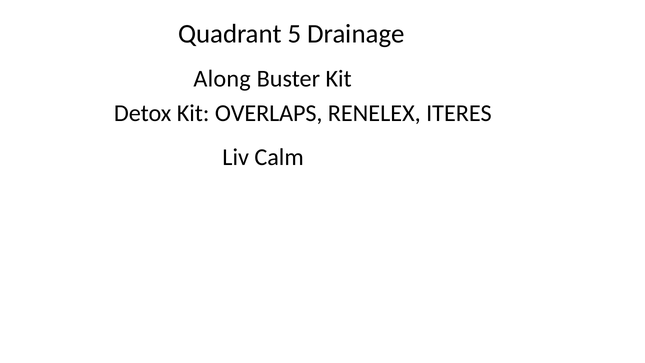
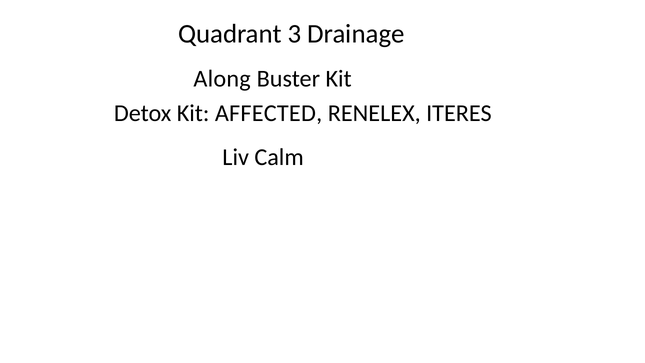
5: 5 -> 3
OVERLAPS: OVERLAPS -> AFFECTED
